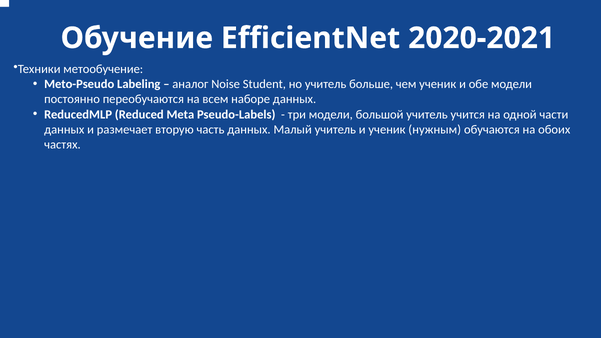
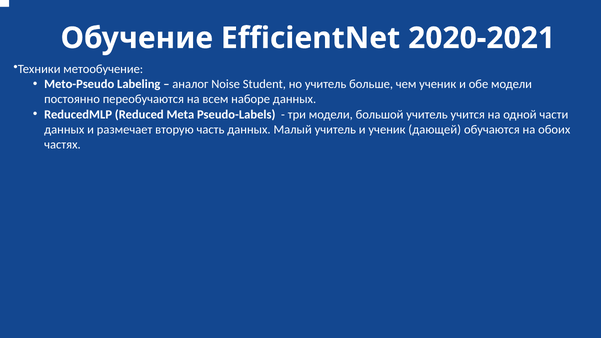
нужным: нужным -> дающей
